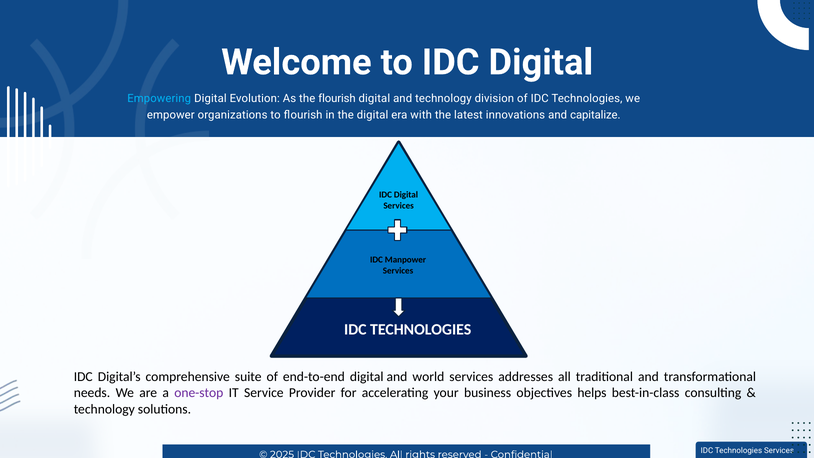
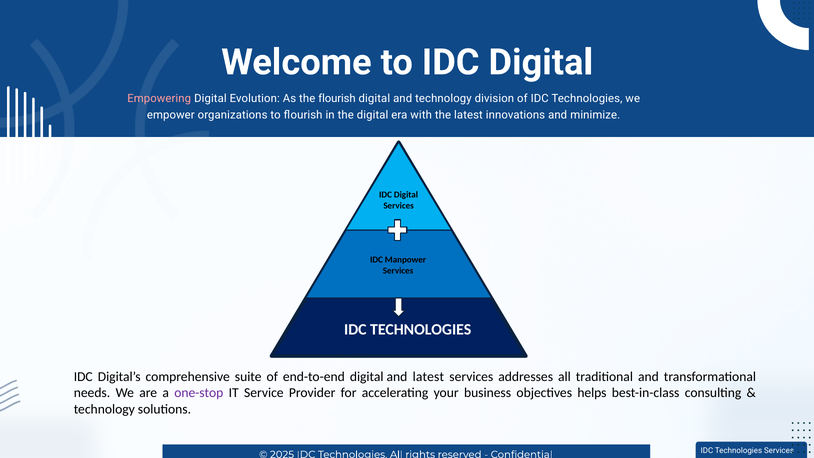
Empowering colour: light blue -> pink
capitalize: capitalize -> minimize
and world: world -> latest
